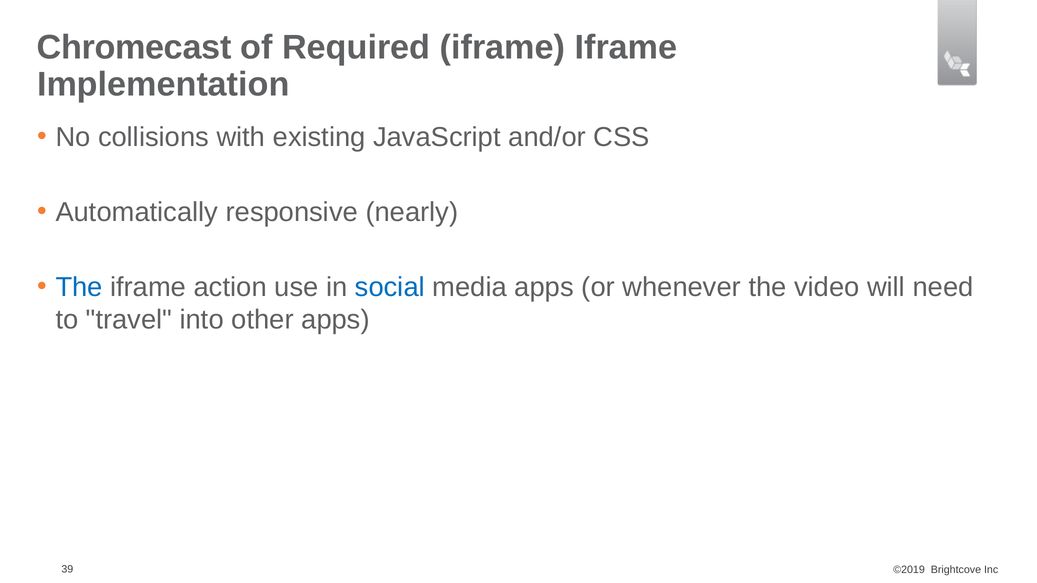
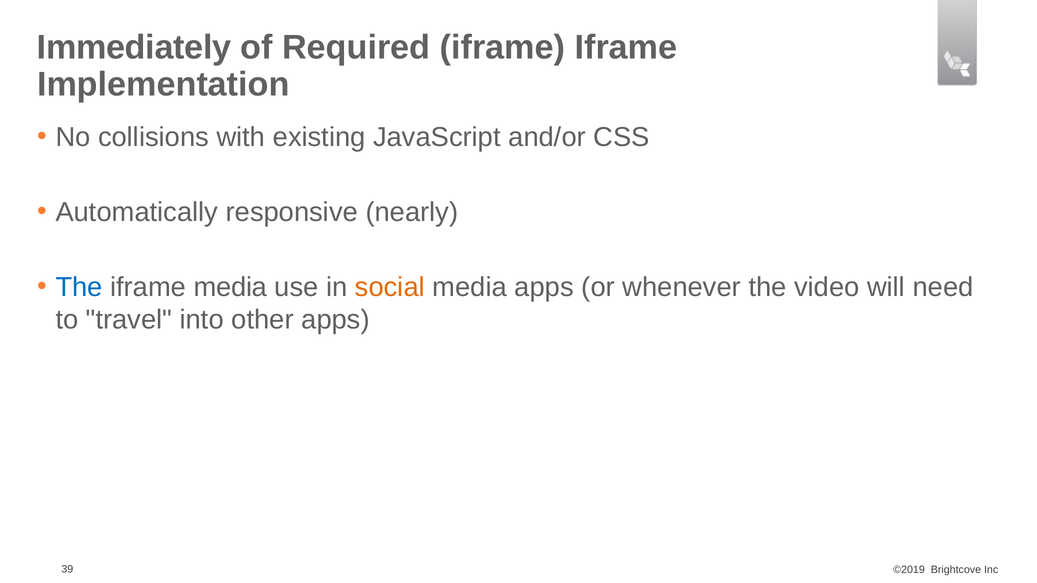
Chromecast: Chromecast -> Immediately
iframe action: action -> media
social colour: blue -> orange
